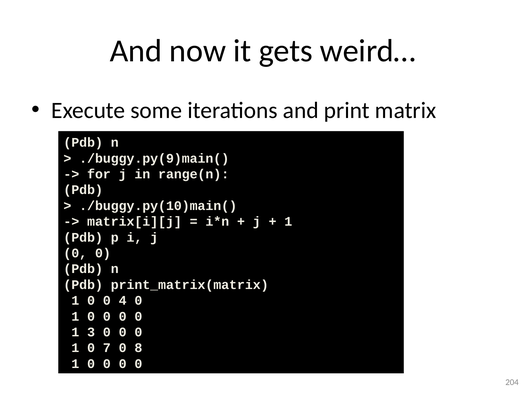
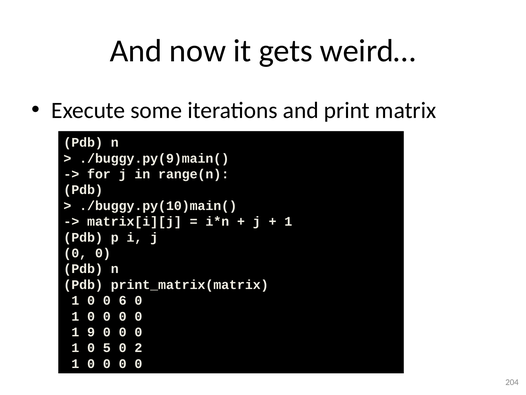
4: 4 -> 6
3: 3 -> 9
7: 7 -> 5
8: 8 -> 2
